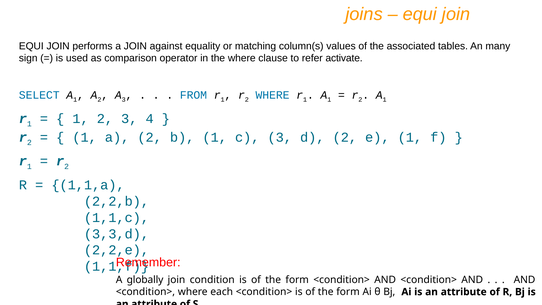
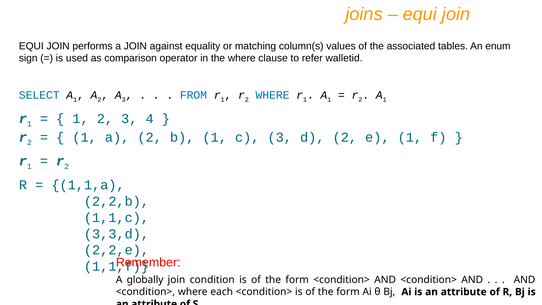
many: many -> enum
activate: activate -> walletid
